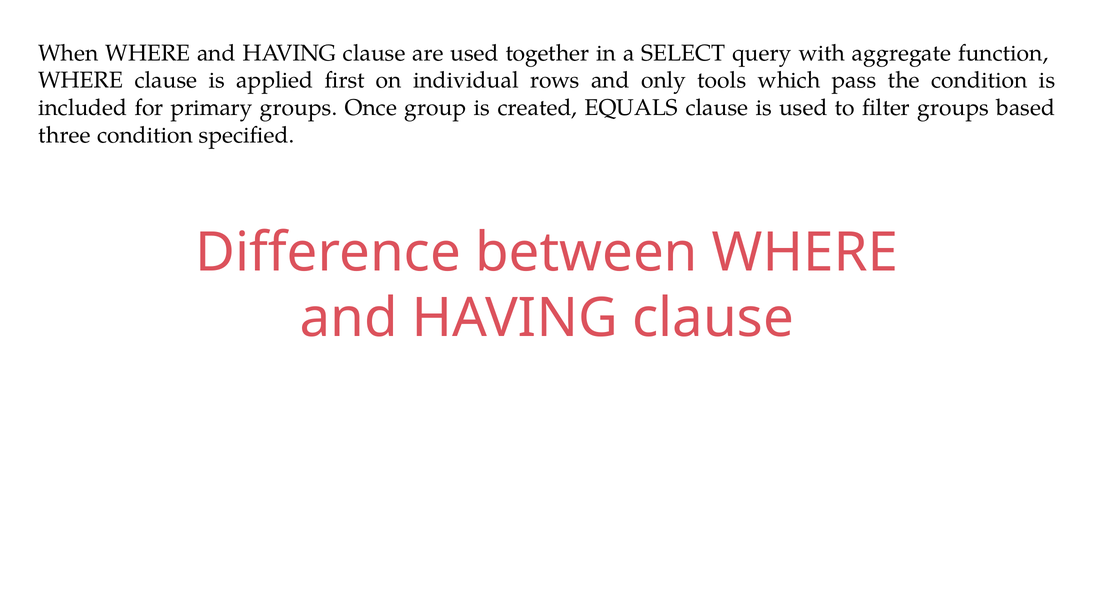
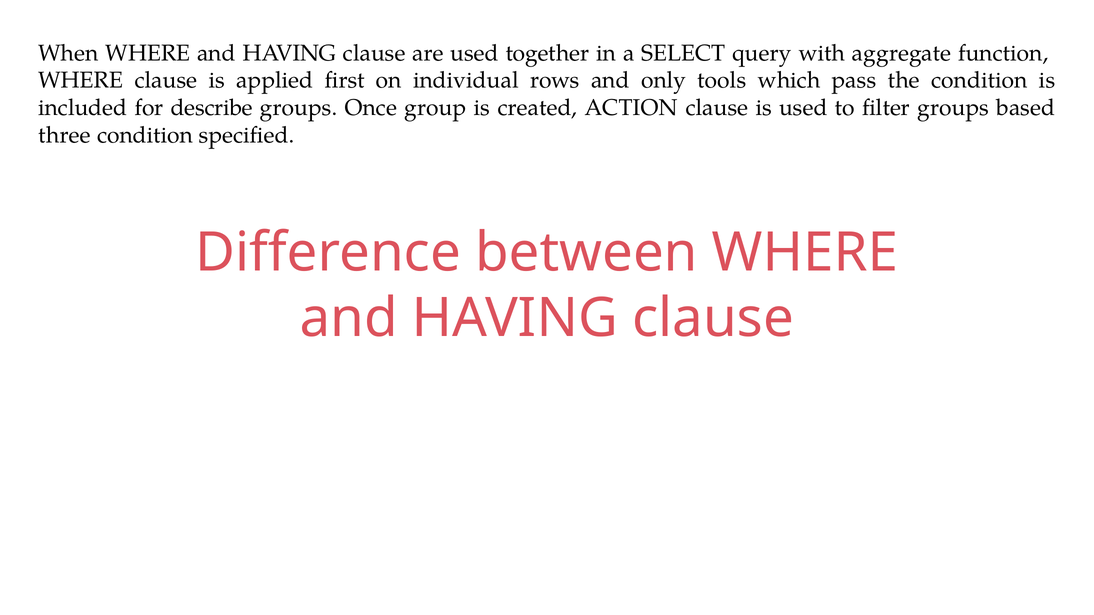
primary: primary -> describe
EQUALS: EQUALS -> ACTION
